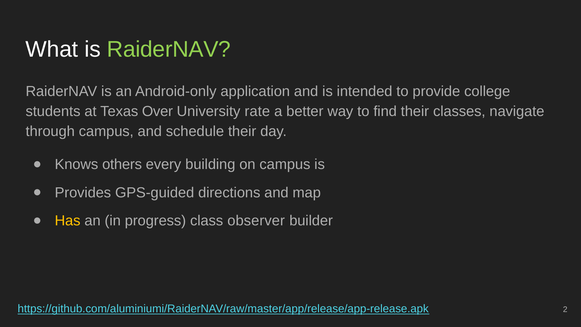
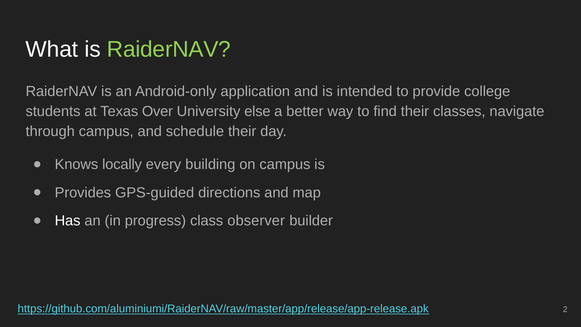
rate: rate -> else
others: others -> locally
Has colour: yellow -> white
